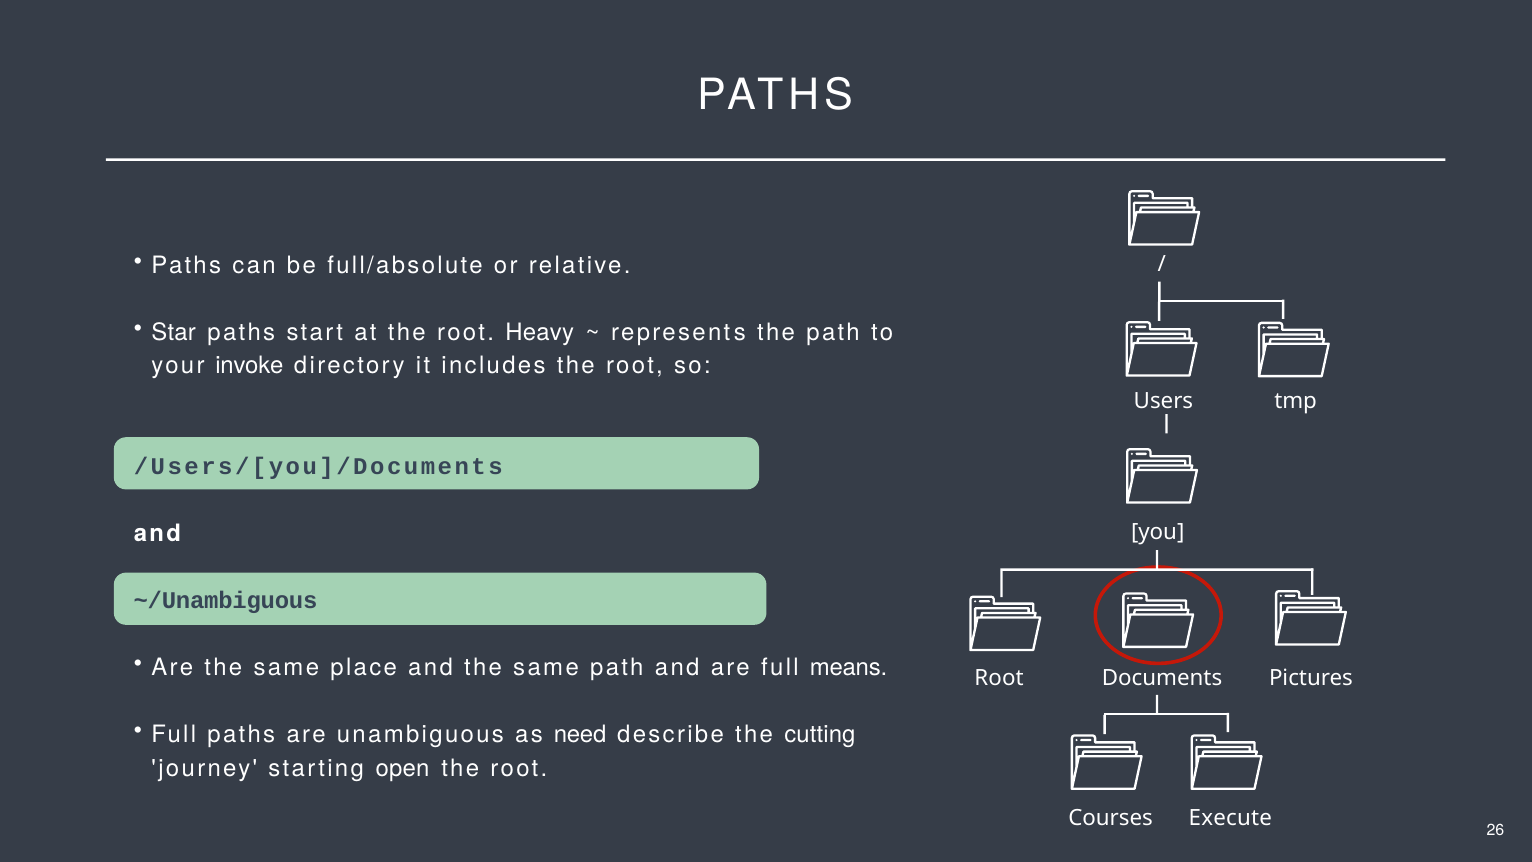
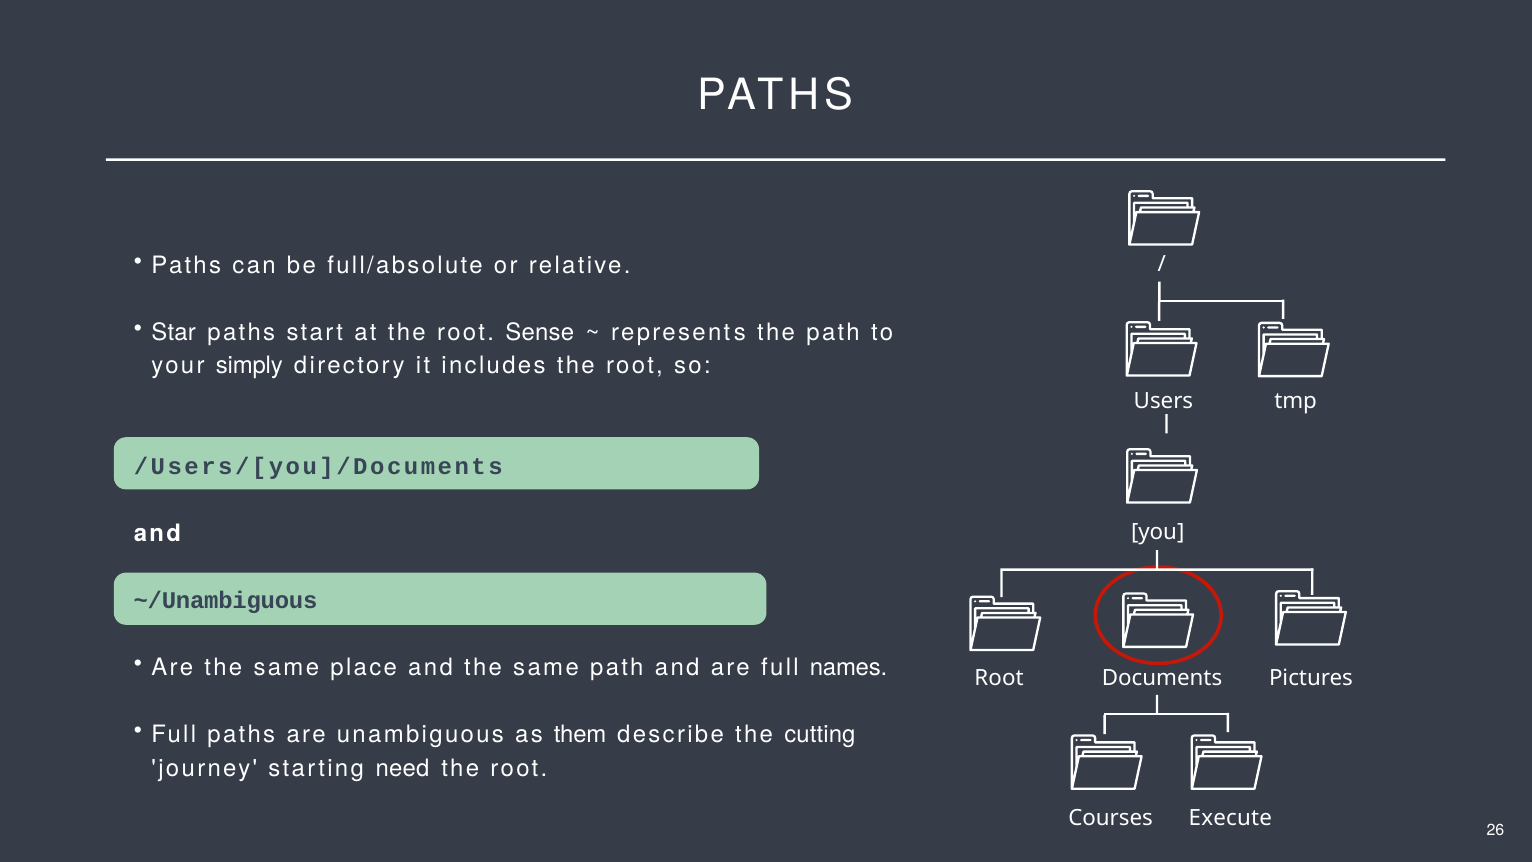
Heavy: Heavy -> Sense
invoke: invoke -> simply
means: means -> names
need: need -> them
open: open -> need
